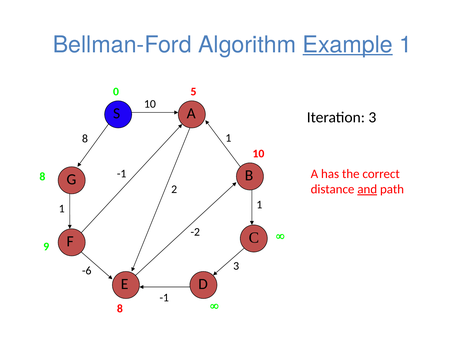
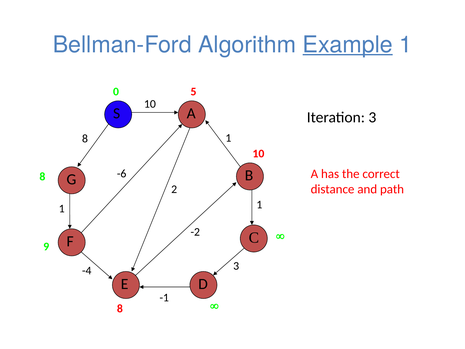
-1 at (122, 174): -1 -> -6
and underline: present -> none
-6: -6 -> -4
